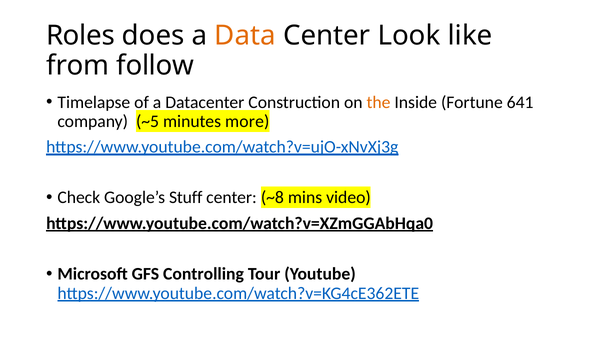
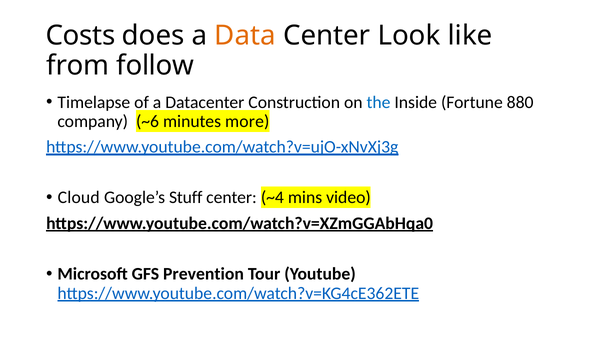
Roles: Roles -> Costs
the colour: orange -> blue
641: 641 -> 880
~5: ~5 -> ~6
Check: Check -> Cloud
~8: ~8 -> ~4
Controlling: Controlling -> Prevention
